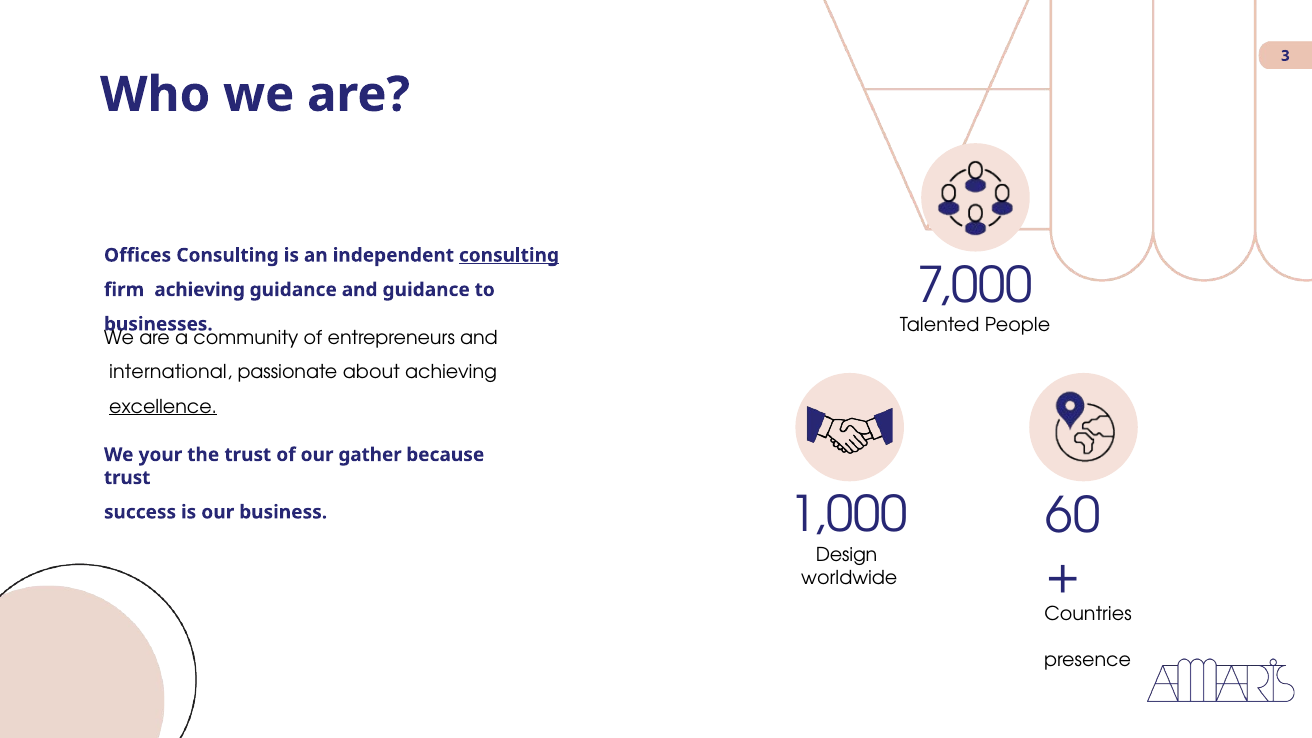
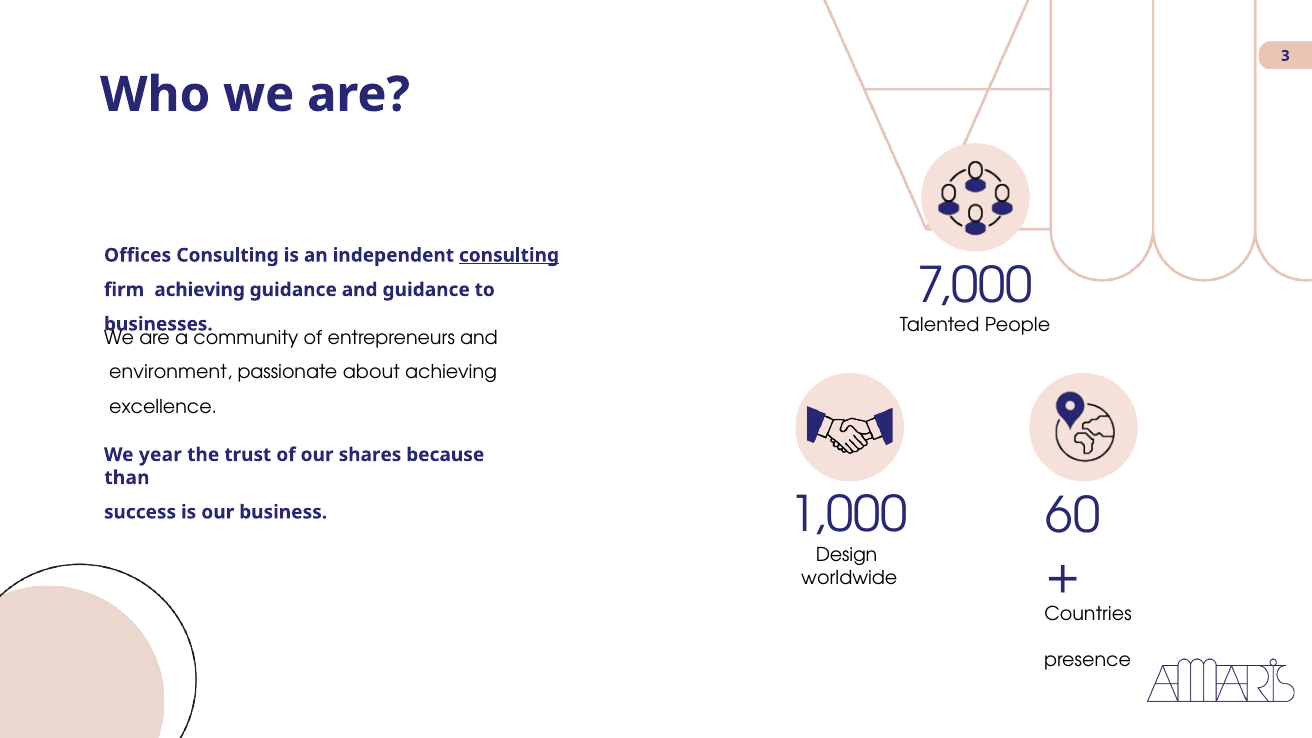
international: international -> environment
excellence underline: present -> none
your: your -> year
gather: gather -> shares
trust at (127, 478): trust -> than
